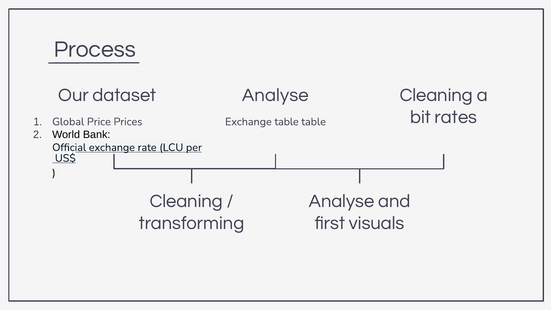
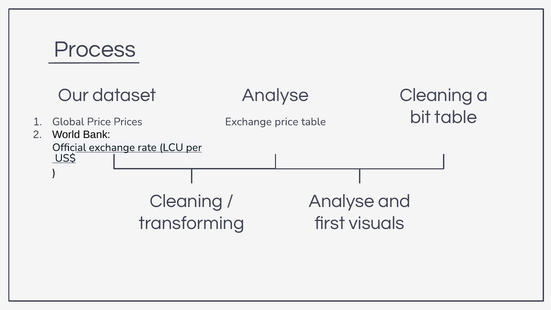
bit rates: rates -> table
Exchange table: table -> price
